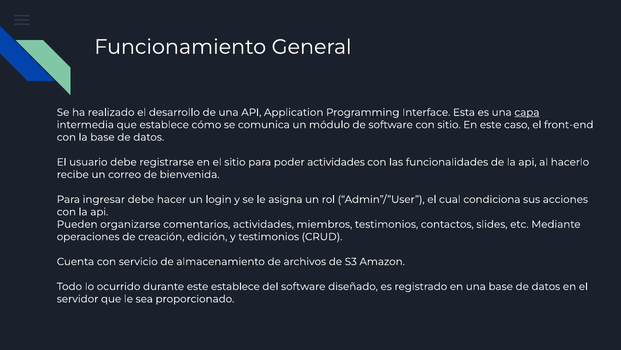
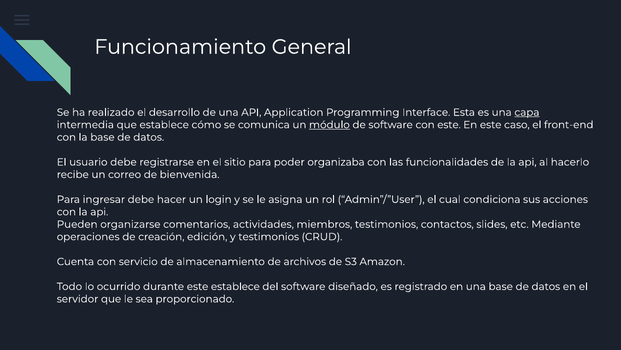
módulo underline: none -> present
con sitio: sitio -> este
poder actividades: actividades -> organizaba
